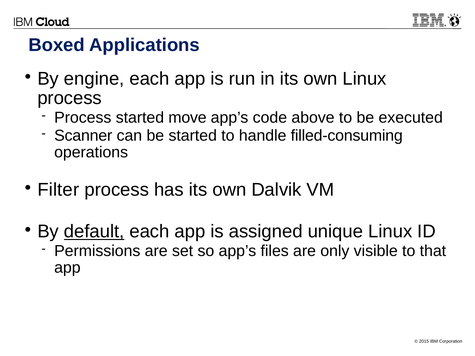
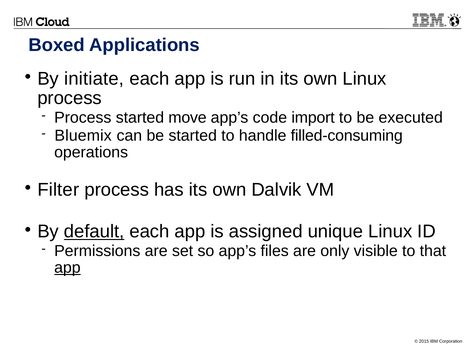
engine: engine -> initiate
above: above -> import
Scanner: Scanner -> Bluemix
app at (67, 268) underline: none -> present
